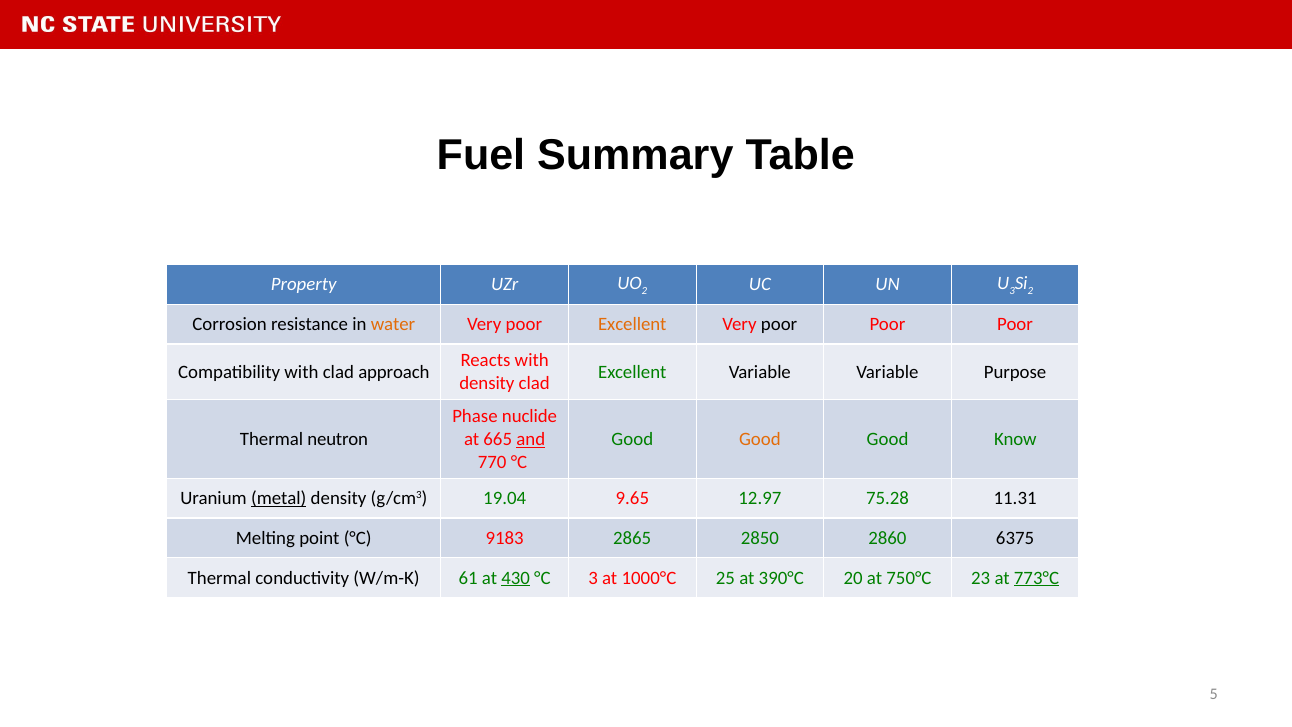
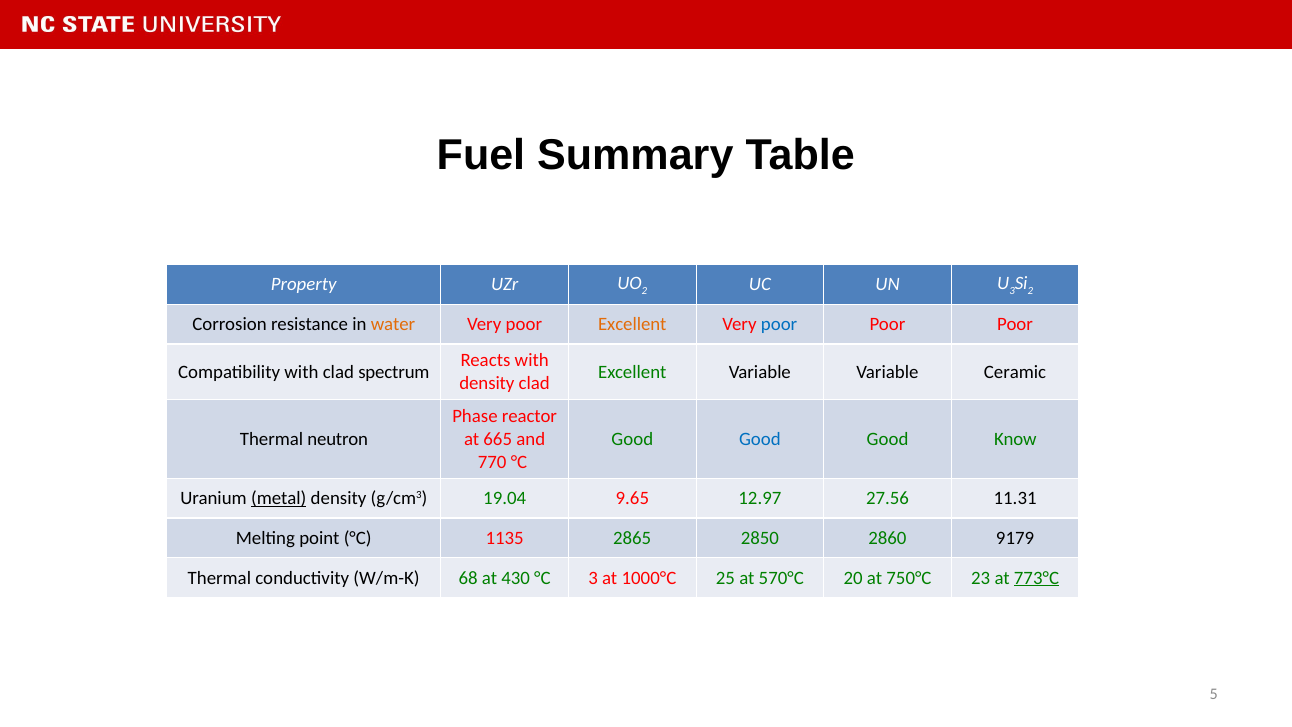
poor at (779, 324) colour: black -> blue
approach: approach -> spectrum
Purpose: Purpose -> Ceramic
nuclide: nuclide -> reactor
and underline: present -> none
Good at (760, 439) colour: orange -> blue
75.28: 75.28 -> 27.56
9183: 9183 -> 1135
6375: 6375 -> 9179
61: 61 -> 68
430 underline: present -> none
390°C: 390°C -> 570°C
